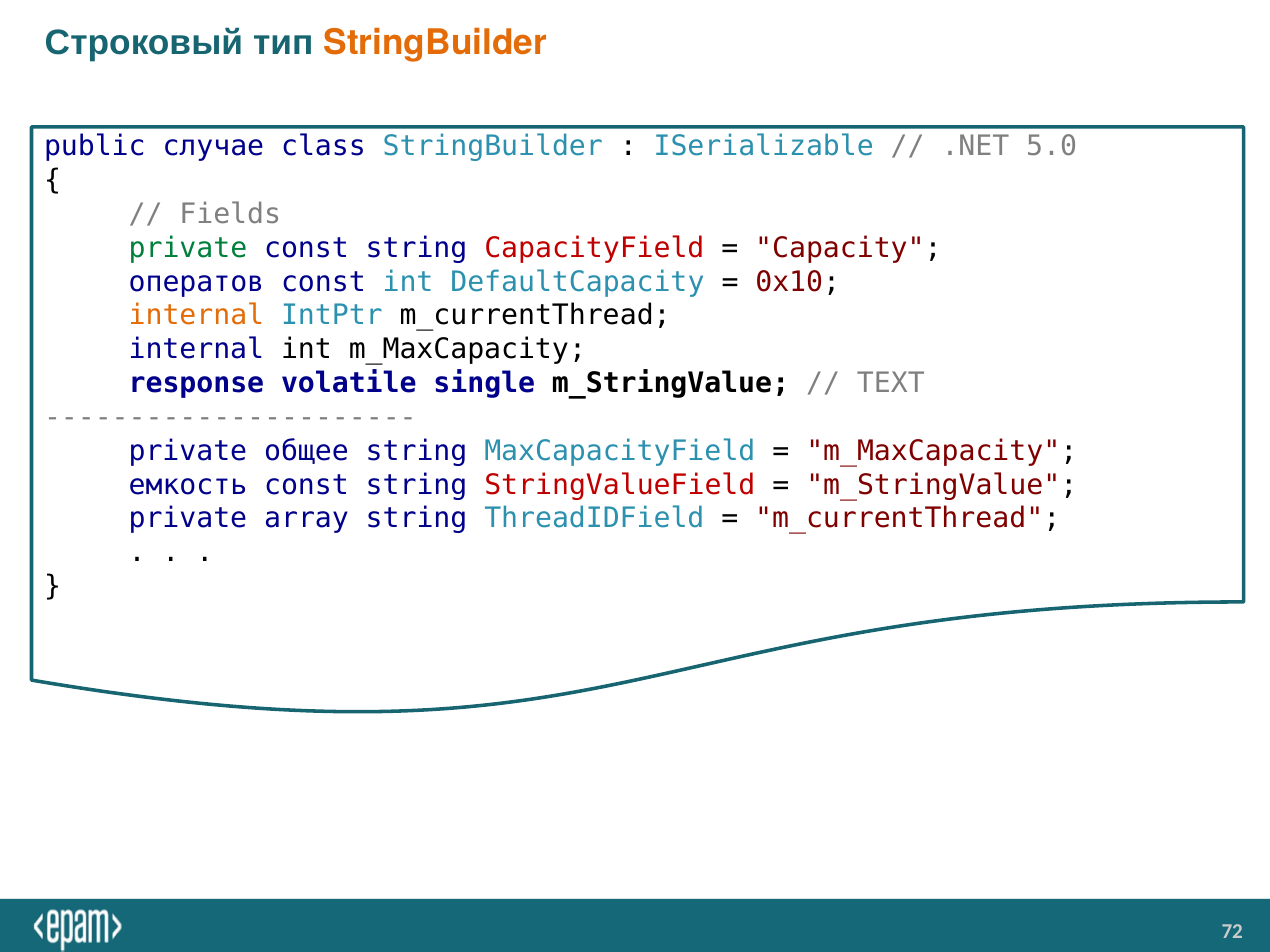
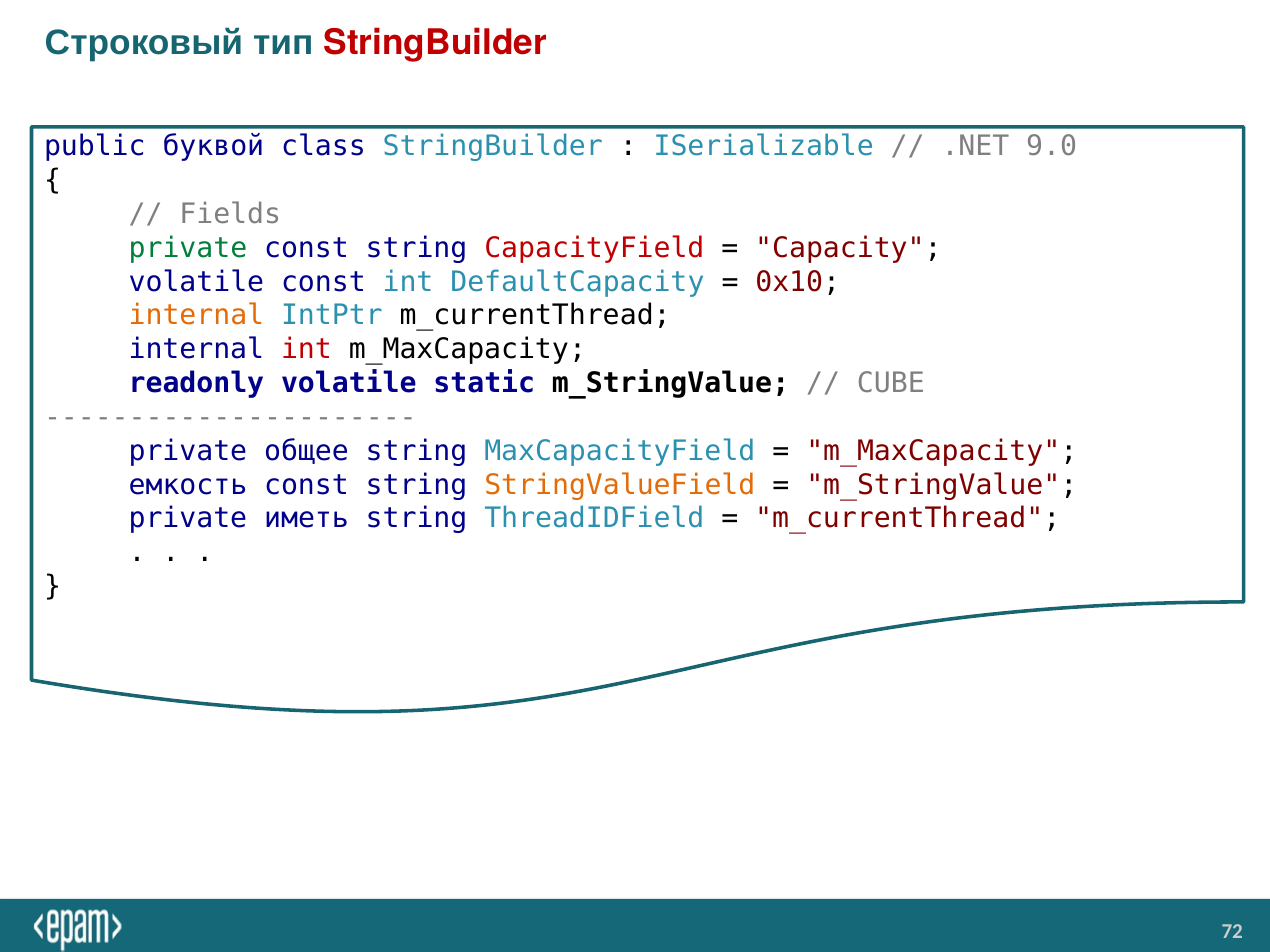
StringBuilder at (435, 43) colour: orange -> red
случае: случае -> буквой
5.0: 5.0 -> 9.0
оператов at (196, 282): оператов -> volatile
int at (306, 350) colour: black -> red
response: response -> readonly
single: single -> static
TEXT: TEXT -> CUBE
StringValueField colour: red -> orange
array: array -> иметь
